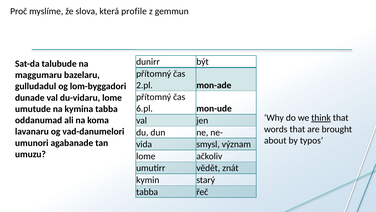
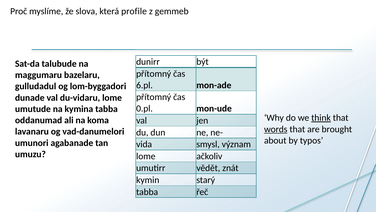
gemmun: gemmun -> gemmeb
2.pl: 2.pl -> 6.pl
6.pl: 6.pl -> 0.pl
words underline: none -> present
